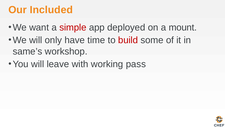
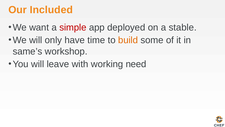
mount: mount -> stable
build colour: red -> orange
pass: pass -> need
